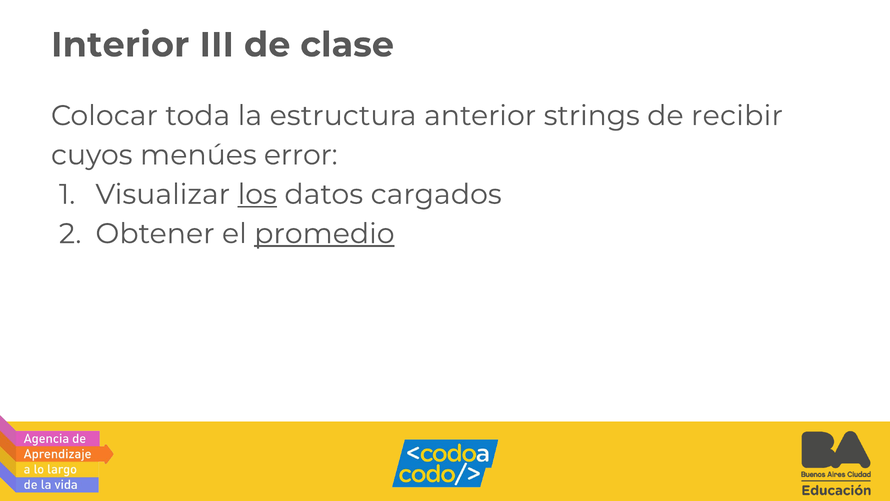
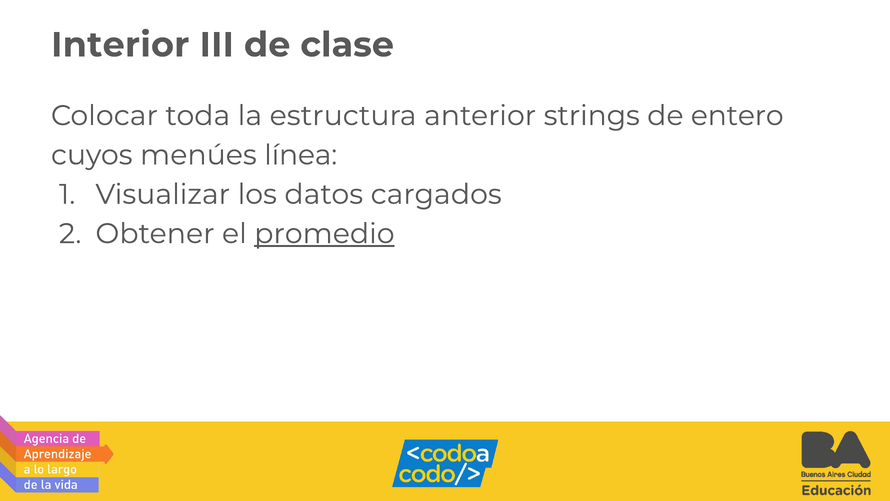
recibir: recibir -> entero
error: error -> línea
los underline: present -> none
